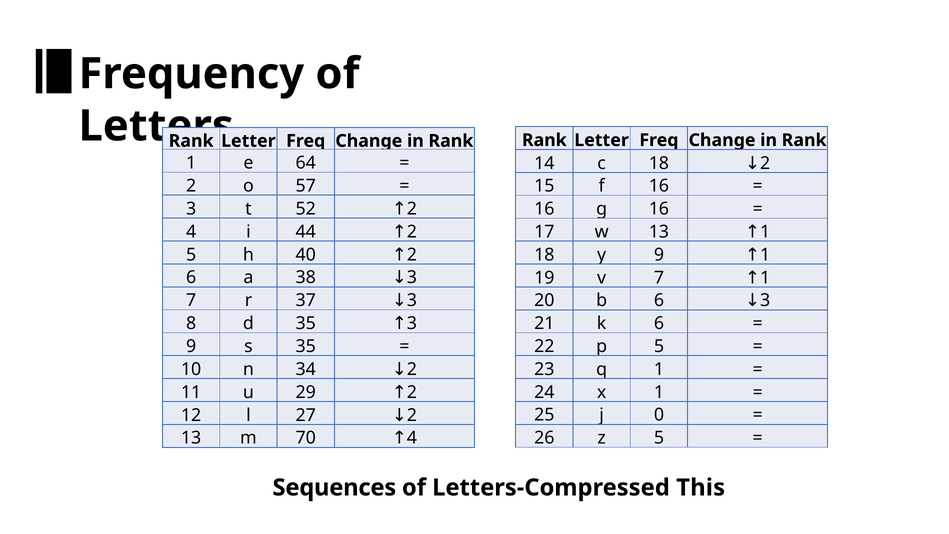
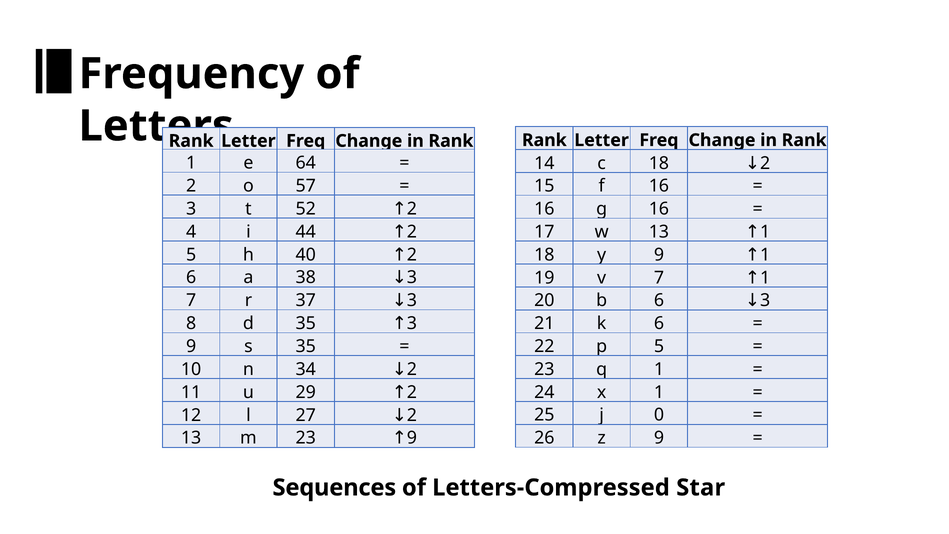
z 5: 5 -> 9
m 70: 70 -> 23
4 at (412, 438): 4 -> 9
This: This -> Star
